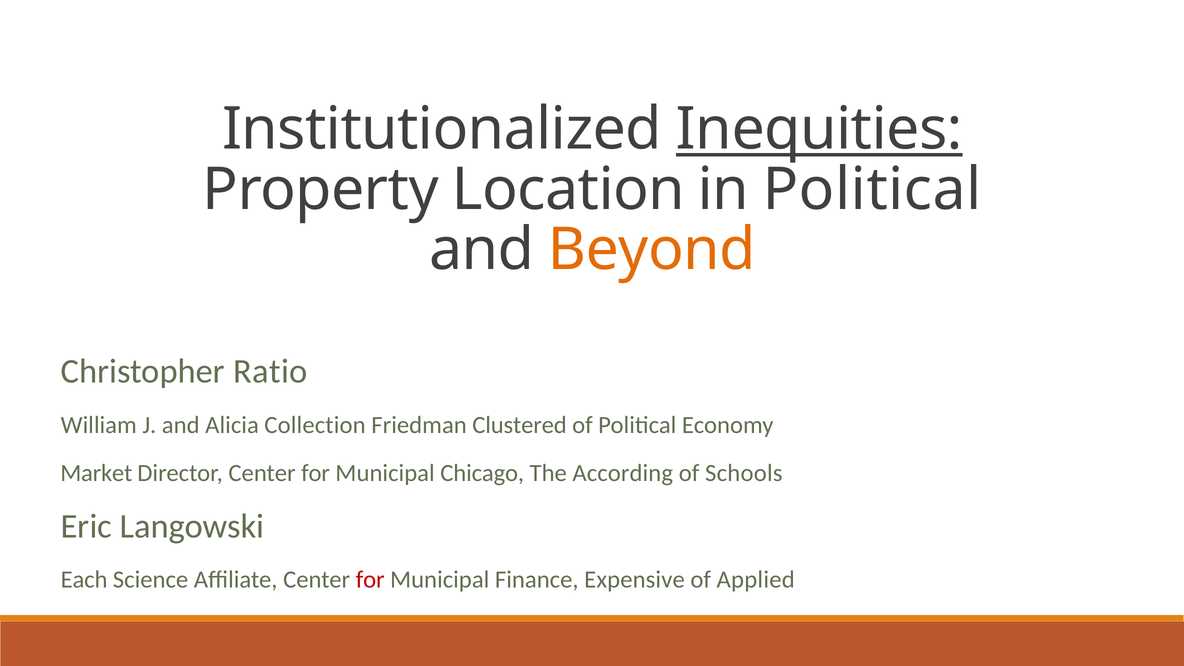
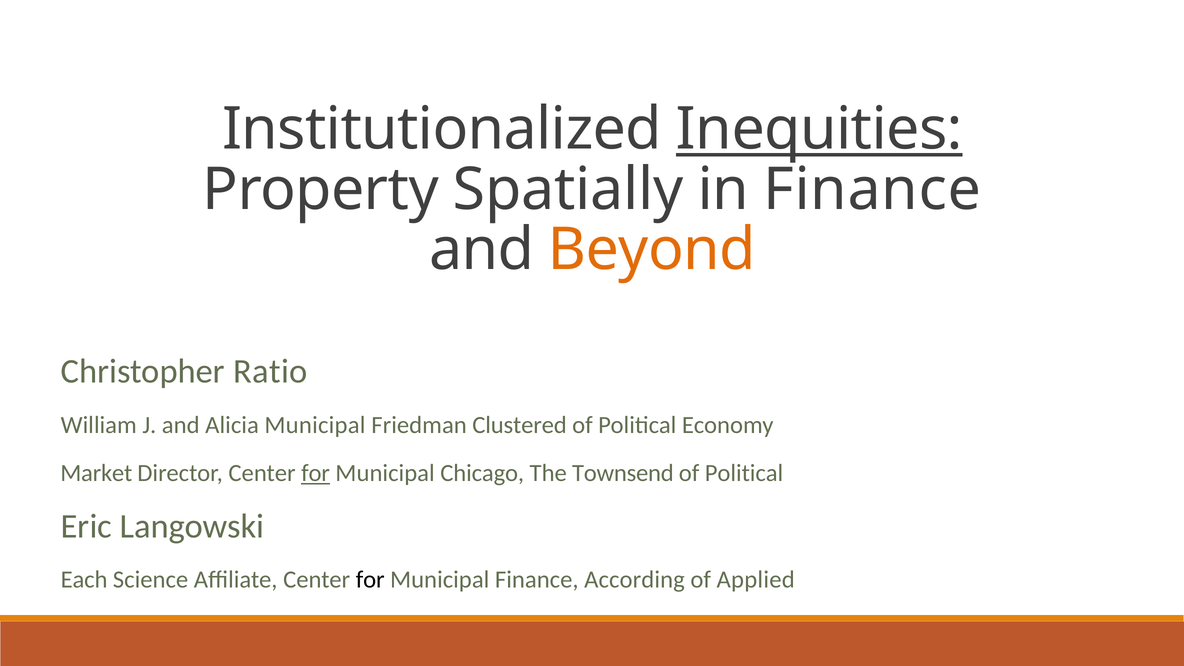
Location: Location -> Spatially
in Political: Political -> Finance
Alicia Collection: Collection -> Municipal
for at (316, 473) underline: none -> present
According: According -> Townsend
Schools at (744, 473): Schools -> Political
for at (370, 580) colour: red -> black
Expensive: Expensive -> According
